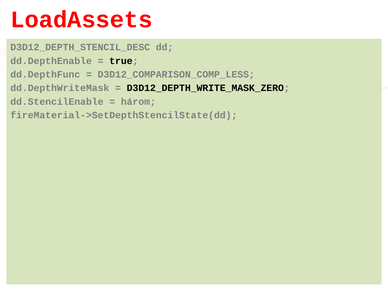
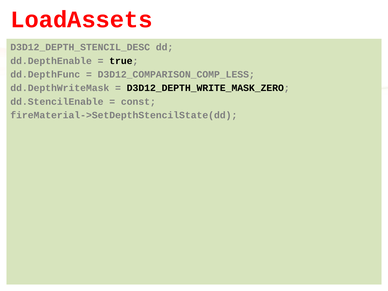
három: három -> const
